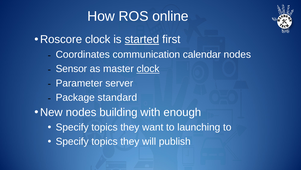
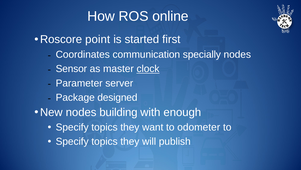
Roscore clock: clock -> point
started underline: present -> none
calendar: calendar -> specially
standard: standard -> designed
launching: launching -> odometer
